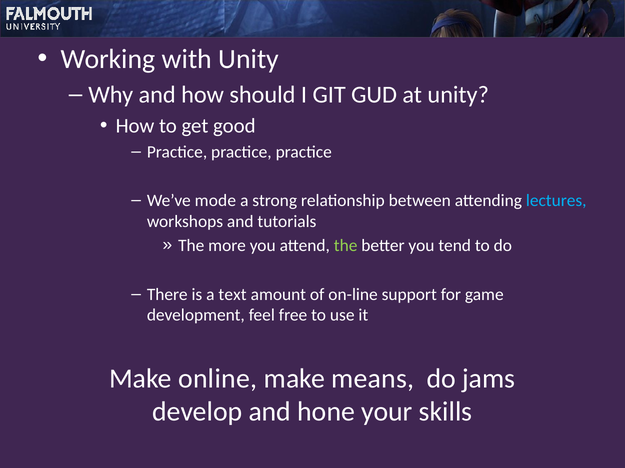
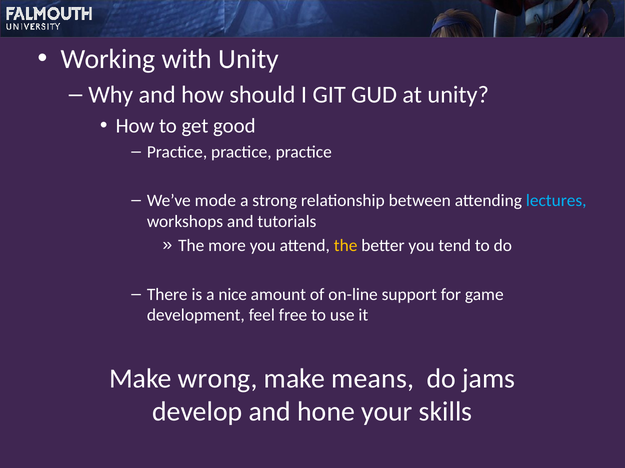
the at (346, 246) colour: light green -> yellow
text: text -> nice
online: online -> wrong
